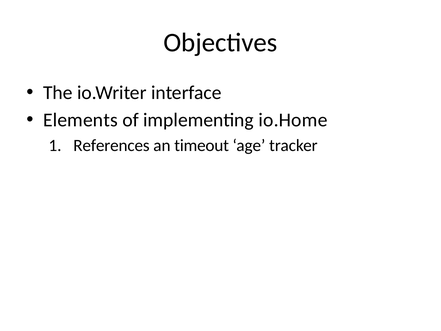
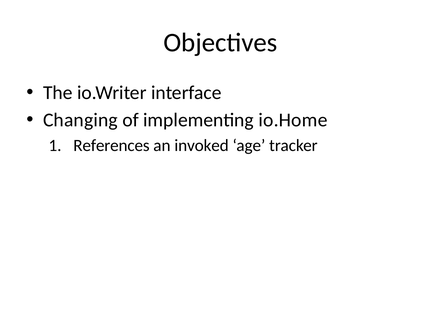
Elements: Elements -> Changing
timeout: timeout -> invoked
